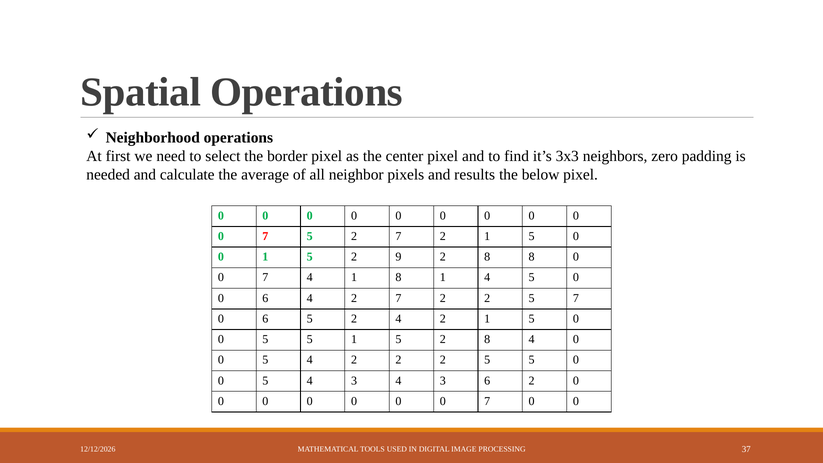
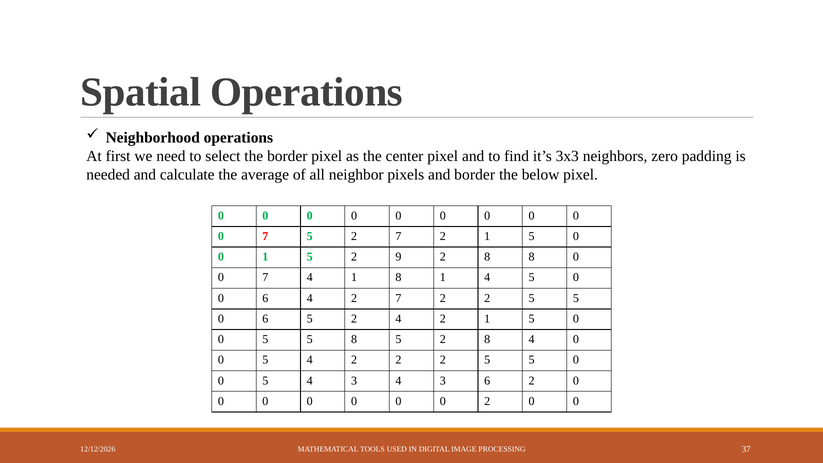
and results: results -> border
7 at (576, 298): 7 -> 5
5 1: 1 -> 8
7 at (487, 401): 7 -> 2
